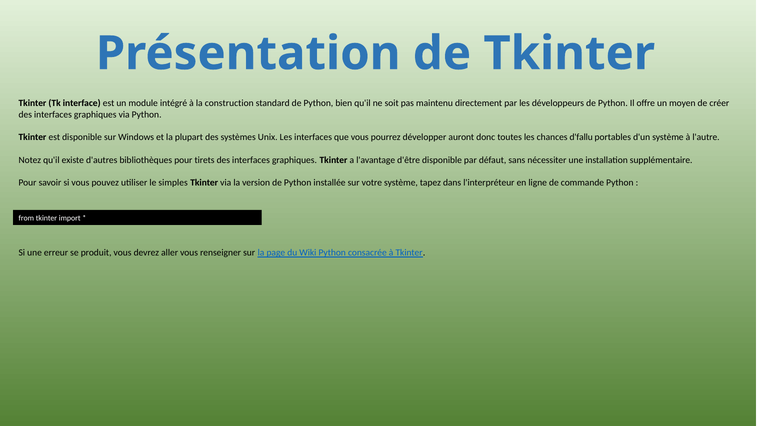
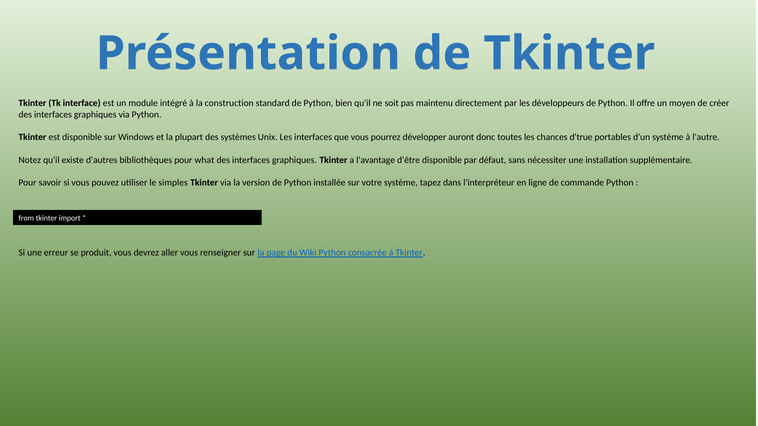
d'fallu: d'fallu -> d'true
tirets: tirets -> what
